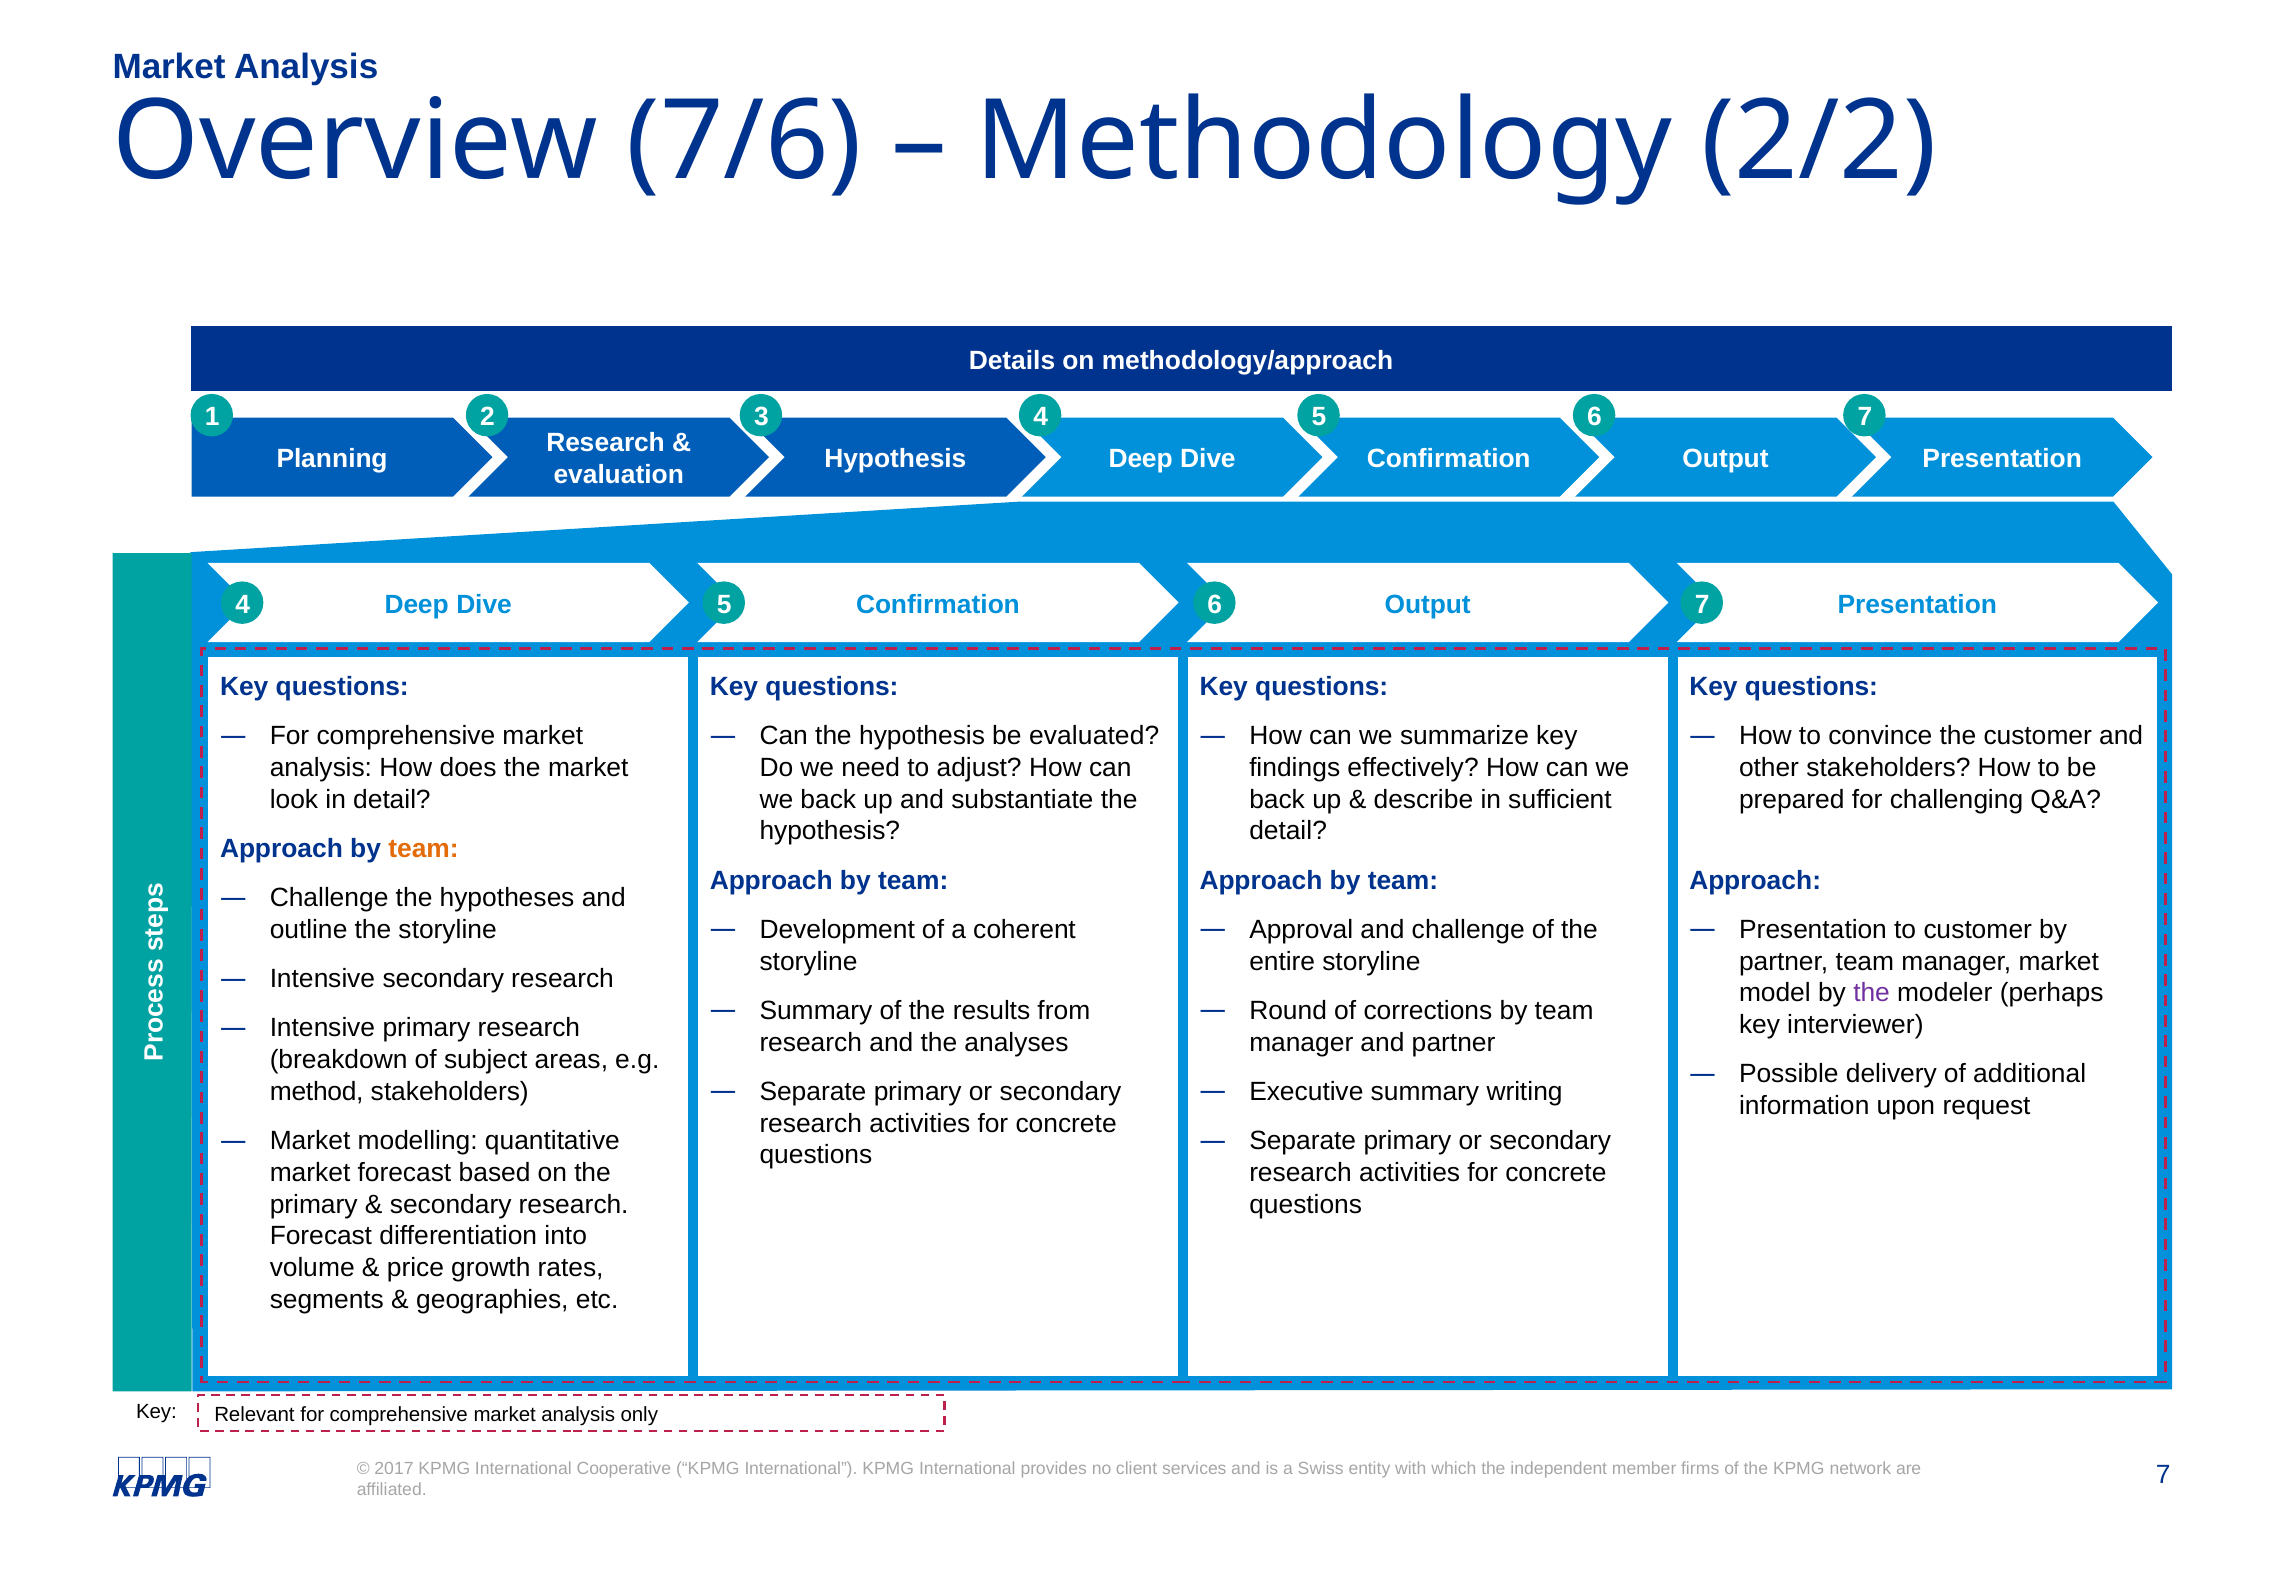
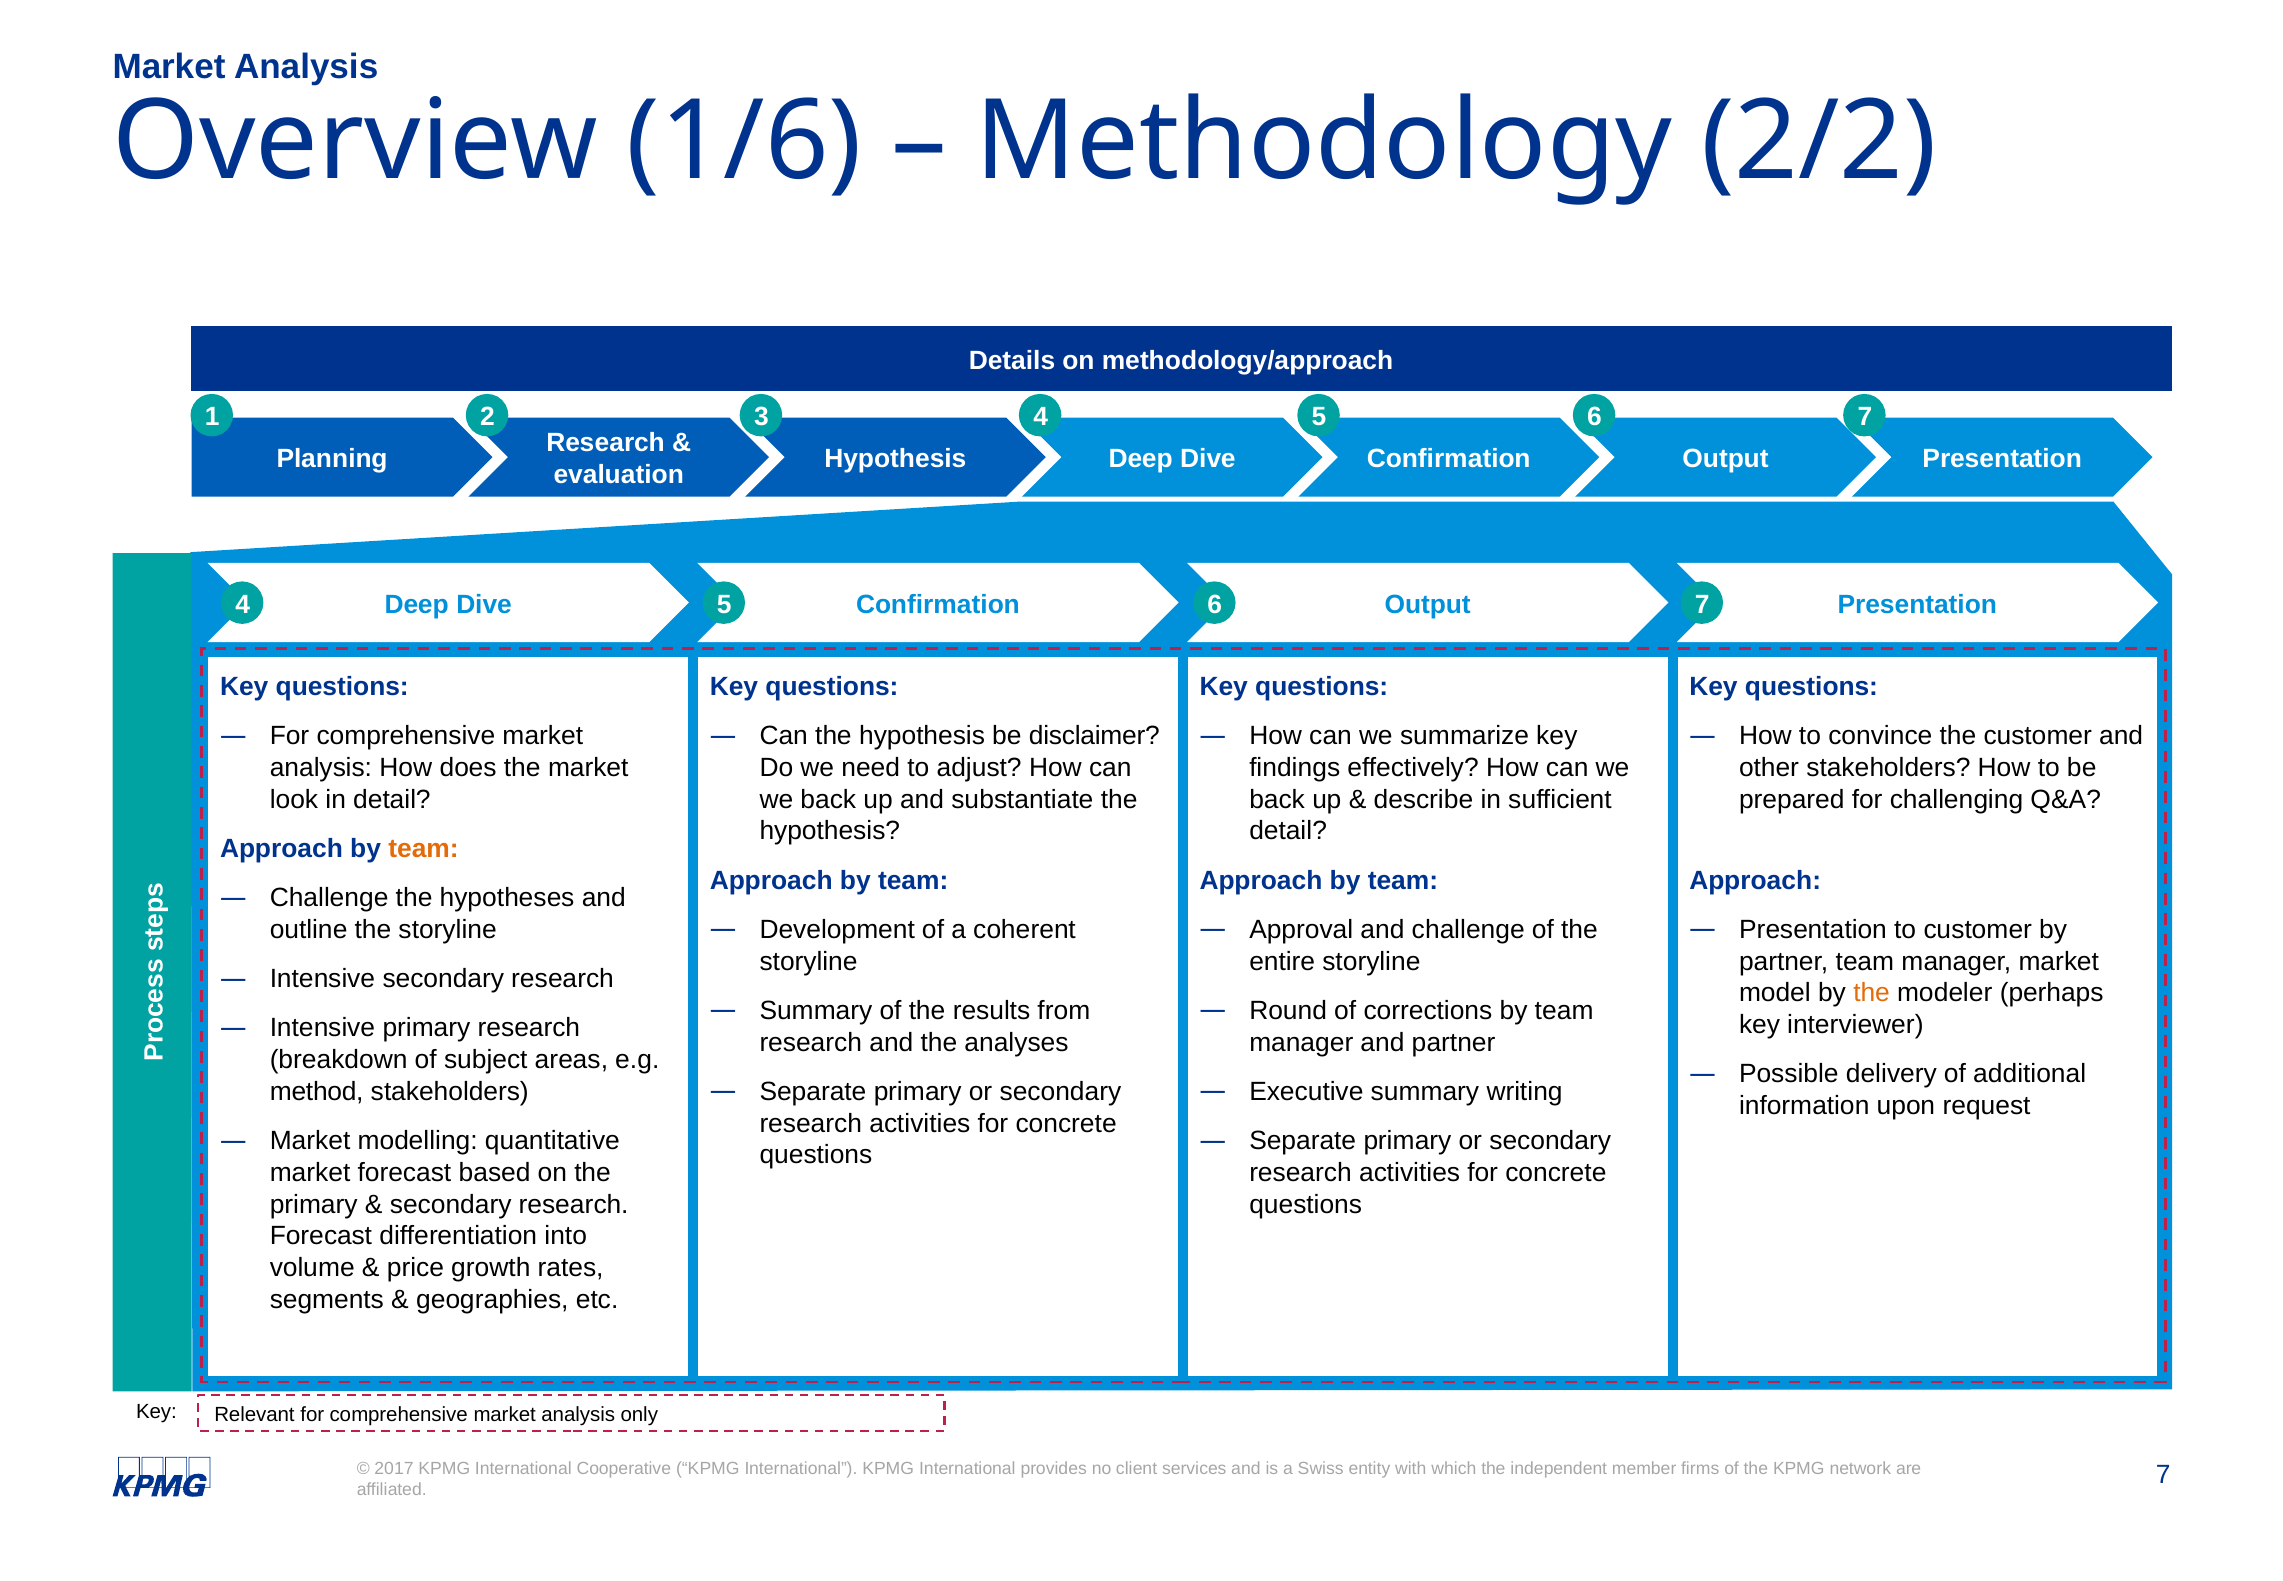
7/6: 7/6 -> 1/6
evaluated: evaluated -> disclaimer
the at (1872, 993) colour: purple -> orange
